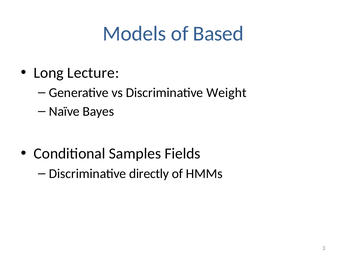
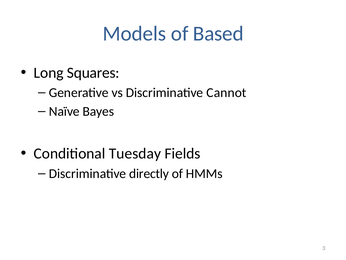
Lecture: Lecture -> Squares
Weight: Weight -> Cannot
Samples: Samples -> Tuesday
